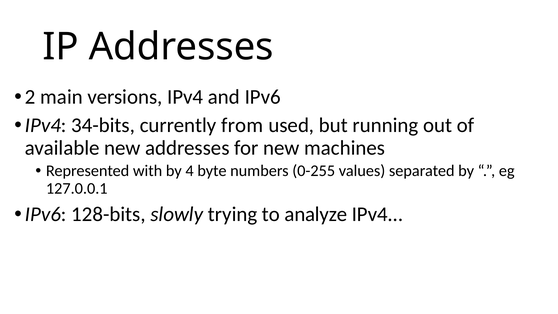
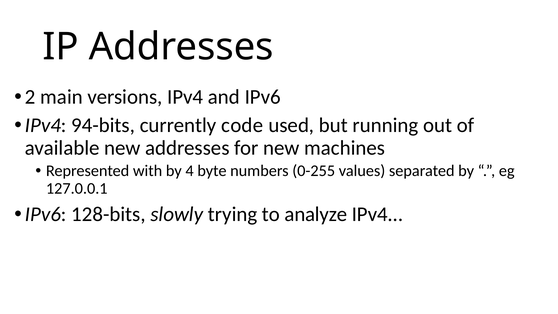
34-bits: 34-bits -> 94-bits
from: from -> code
